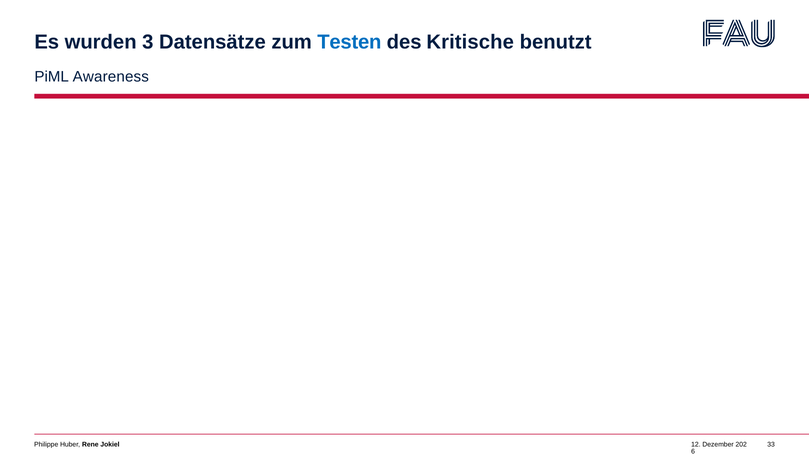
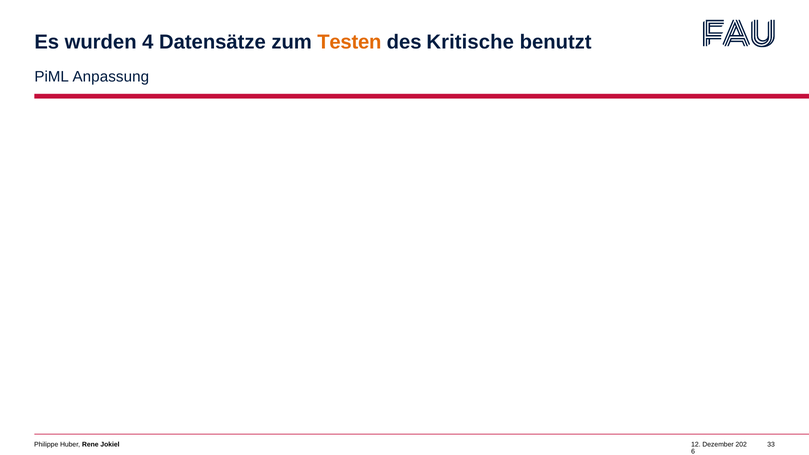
3: 3 -> 4
Testen colour: blue -> orange
Awareness: Awareness -> Anpassung
